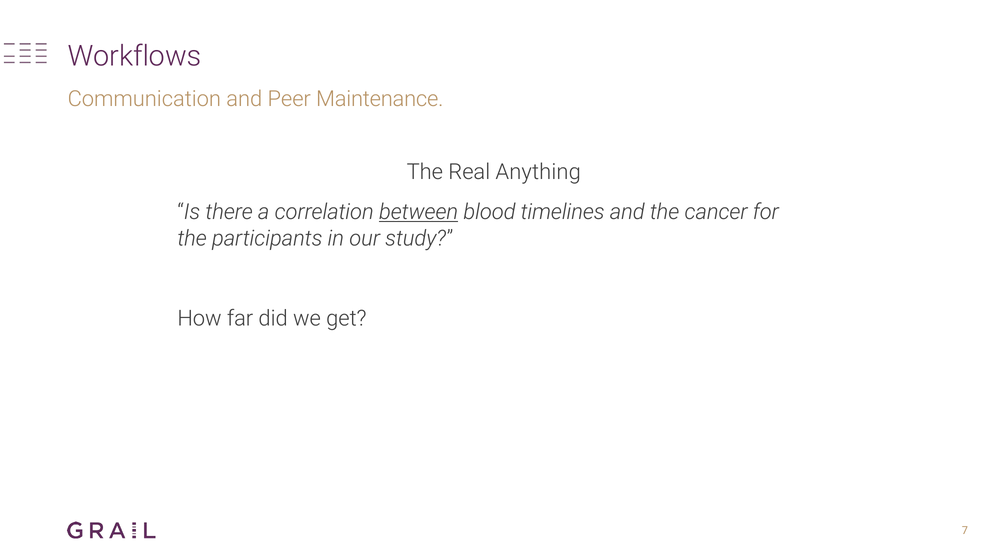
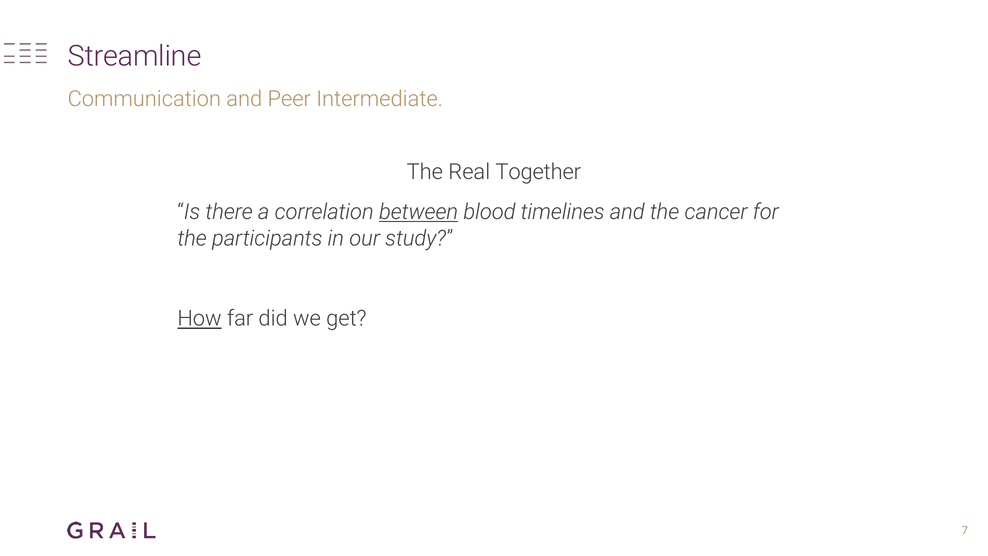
Workflows: Workflows -> Streamline
Maintenance: Maintenance -> Intermediate
Anything: Anything -> Together
How underline: none -> present
